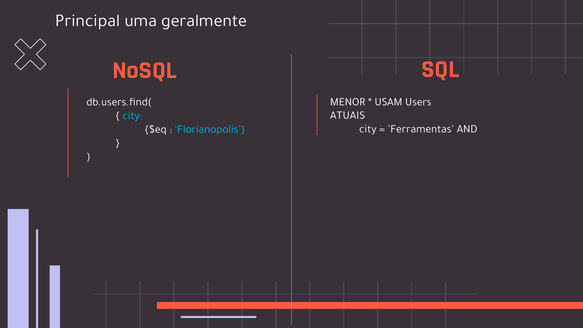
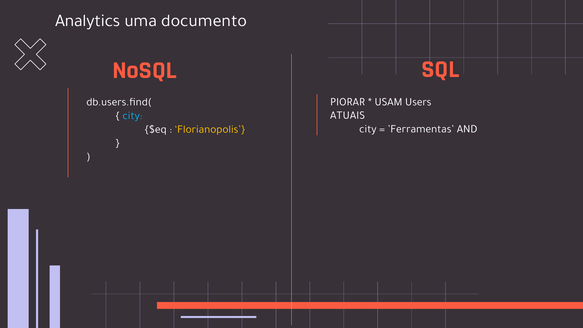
Principal: Principal -> Analytics
geralmente: geralmente -> documento
MENOR: MENOR -> PIORAR
Florianopolis colour: light blue -> yellow
